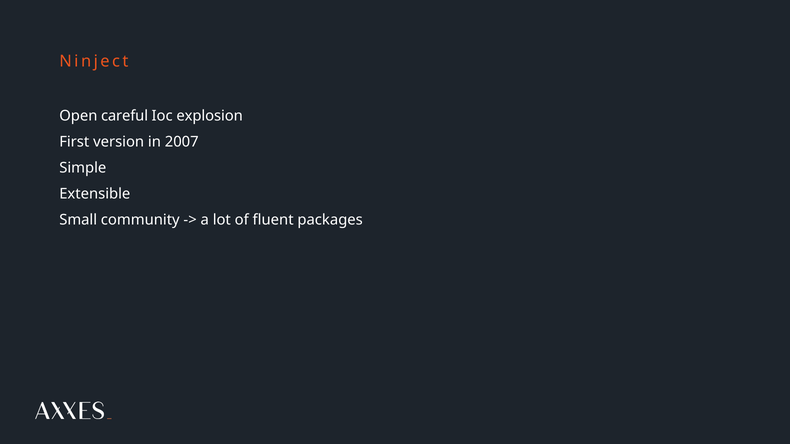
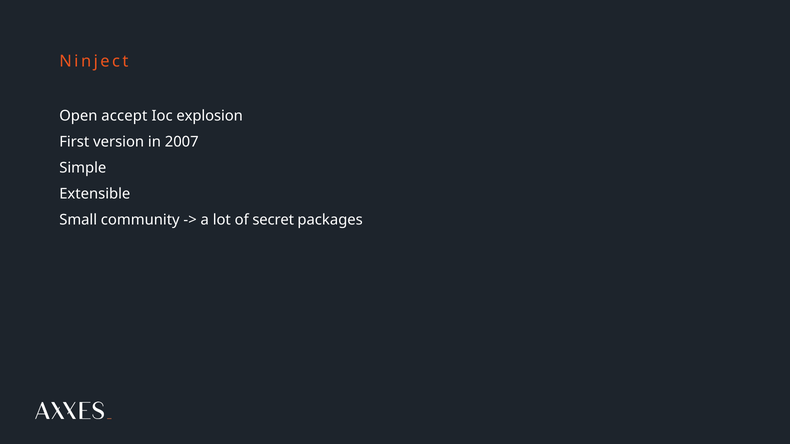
careful: careful -> accept
fluent: fluent -> secret
